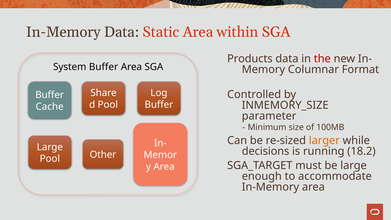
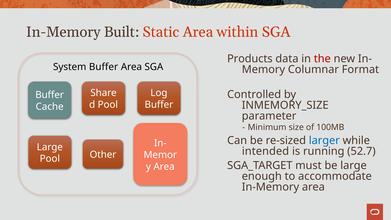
In-Memory Data: Data -> Built
larger colour: orange -> blue
decisions: decisions -> intended
18.2: 18.2 -> 52.7
